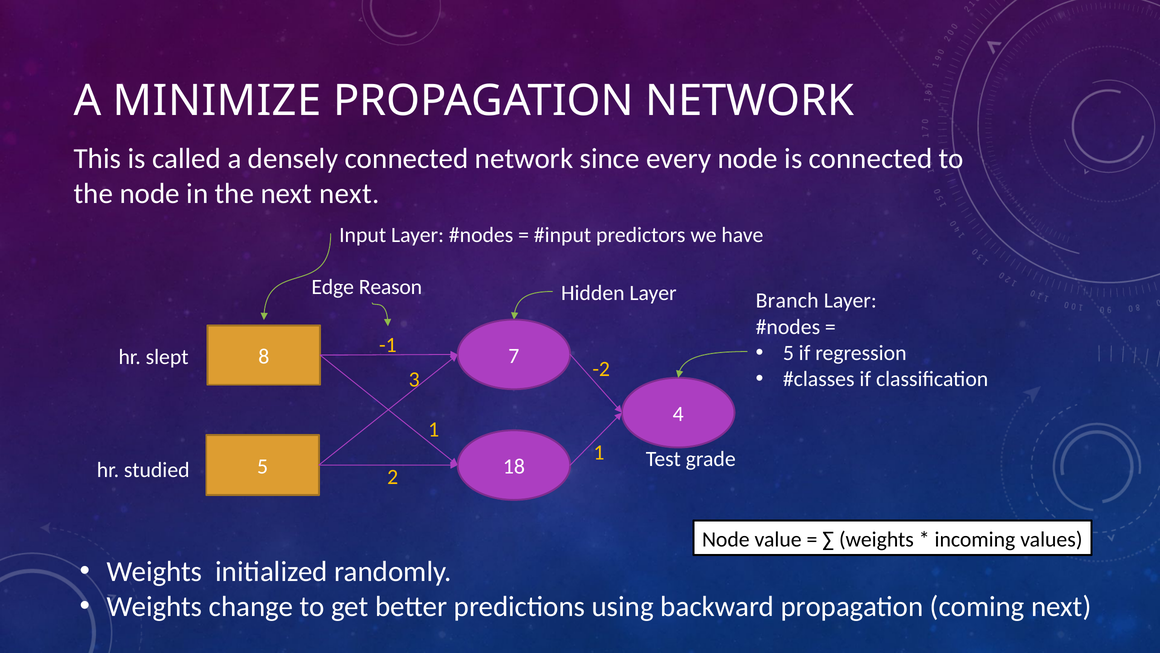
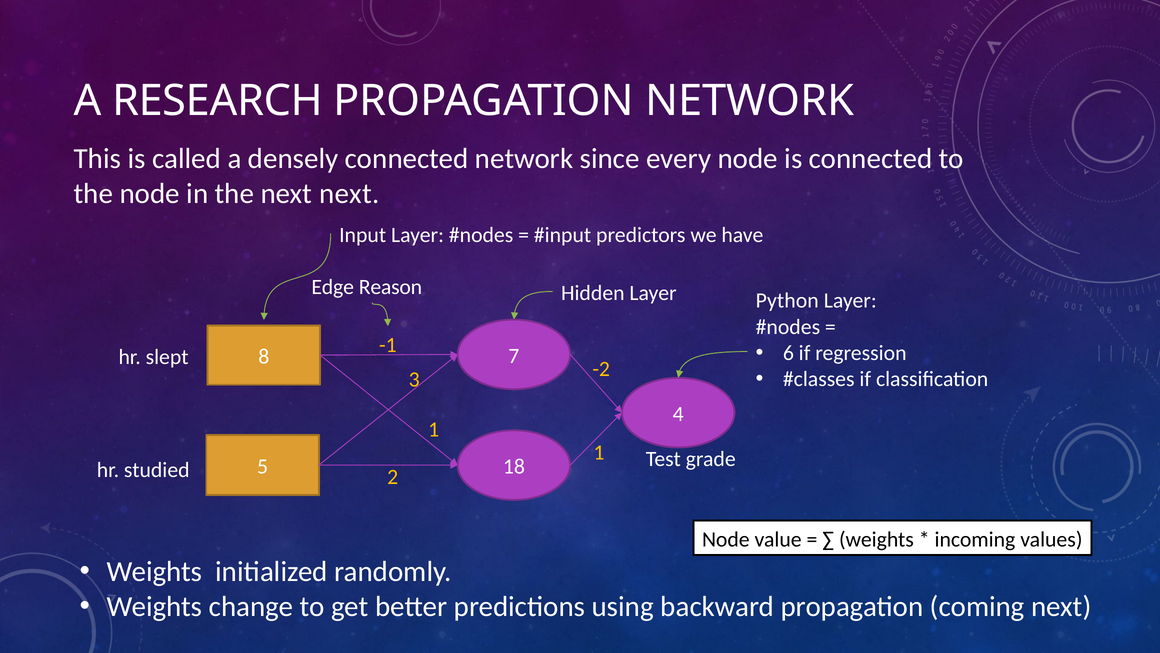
MINIMIZE: MINIMIZE -> RESEARCH
Branch: Branch -> Python
5 at (788, 353): 5 -> 6
